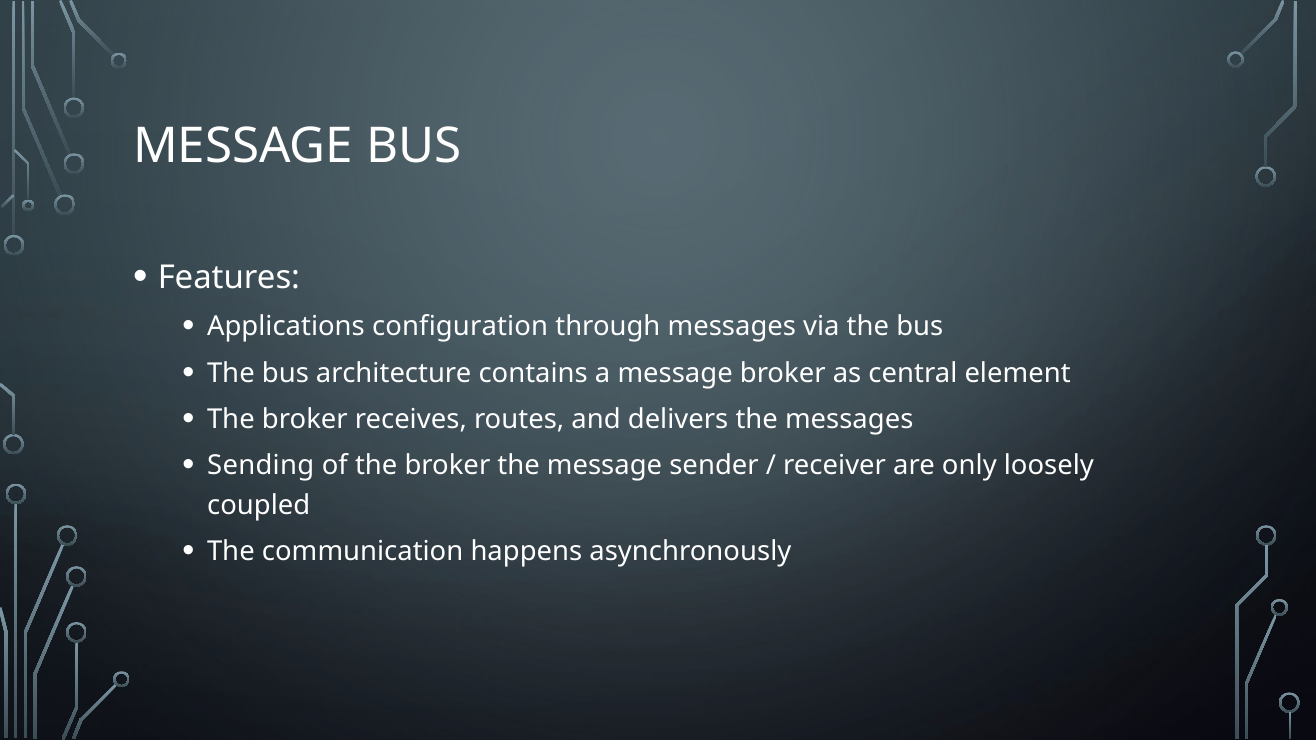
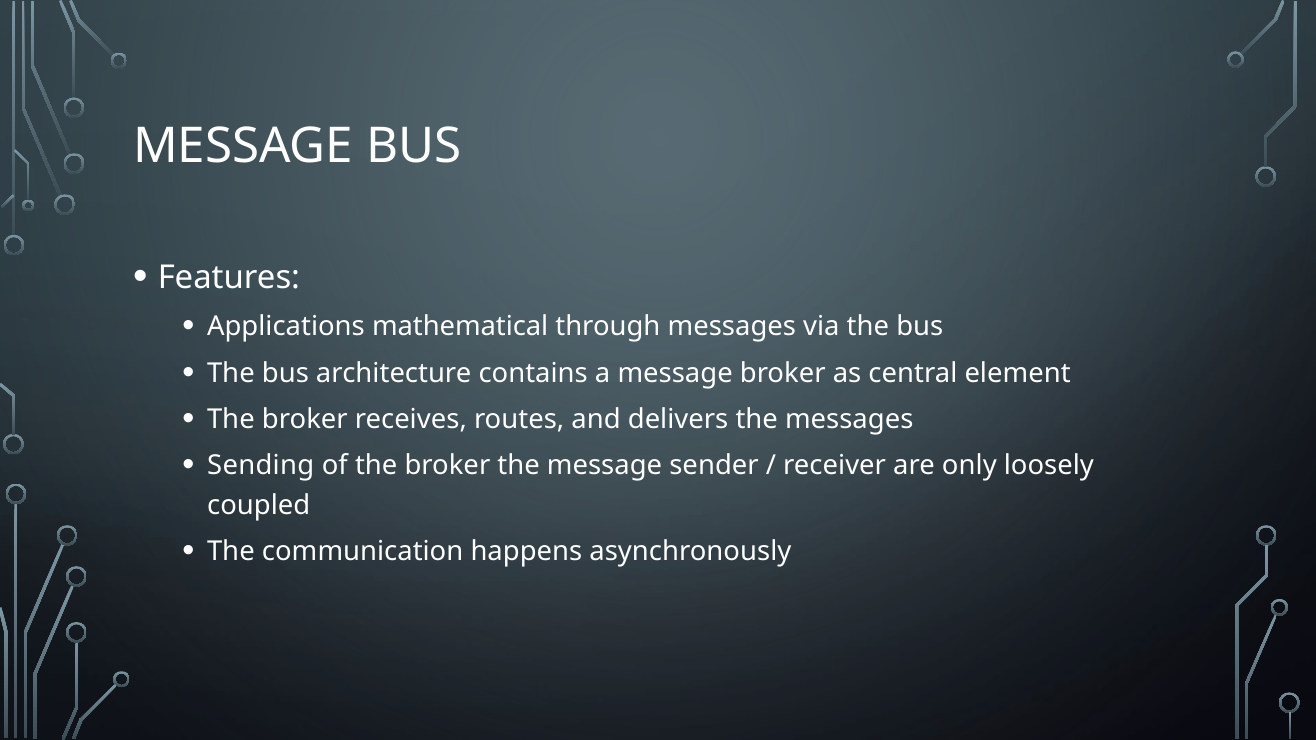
configuration: configuration -> mathematical
